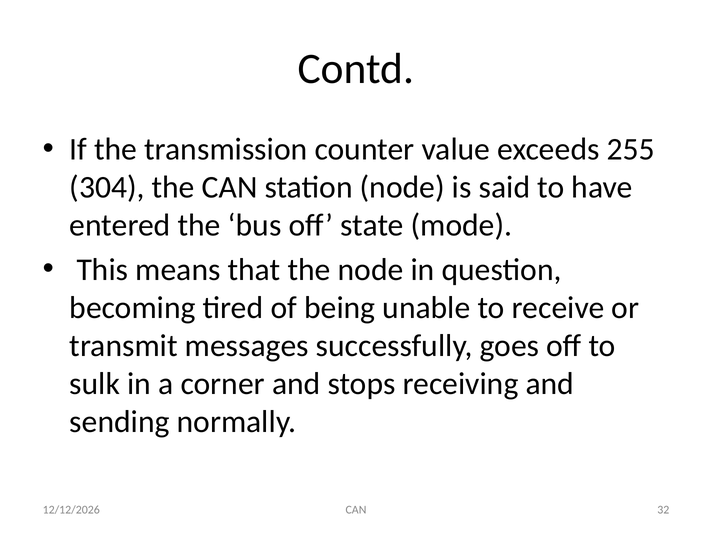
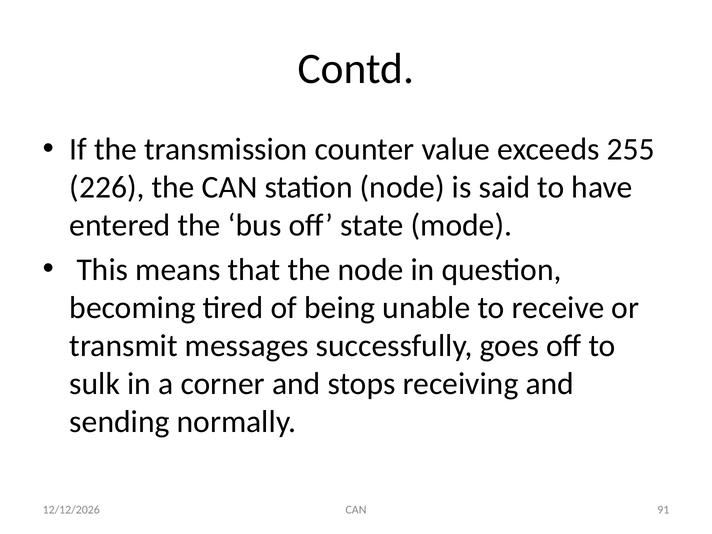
304: 304 -> 226
32: 32 -> 91
